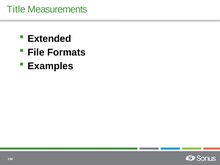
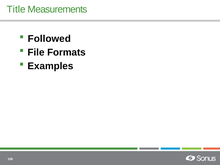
Extended: Extended -> Followed
